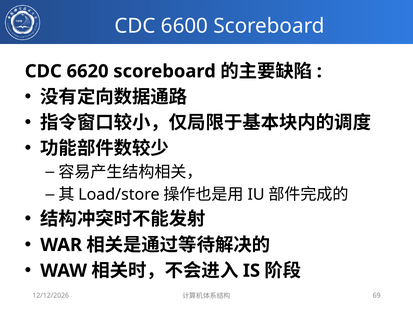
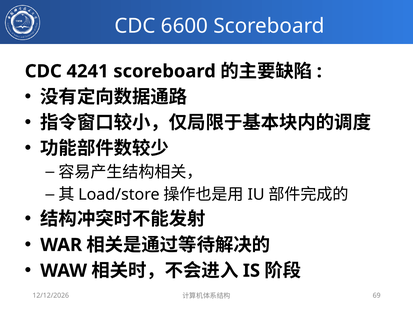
6620: 6620 -> 4241
